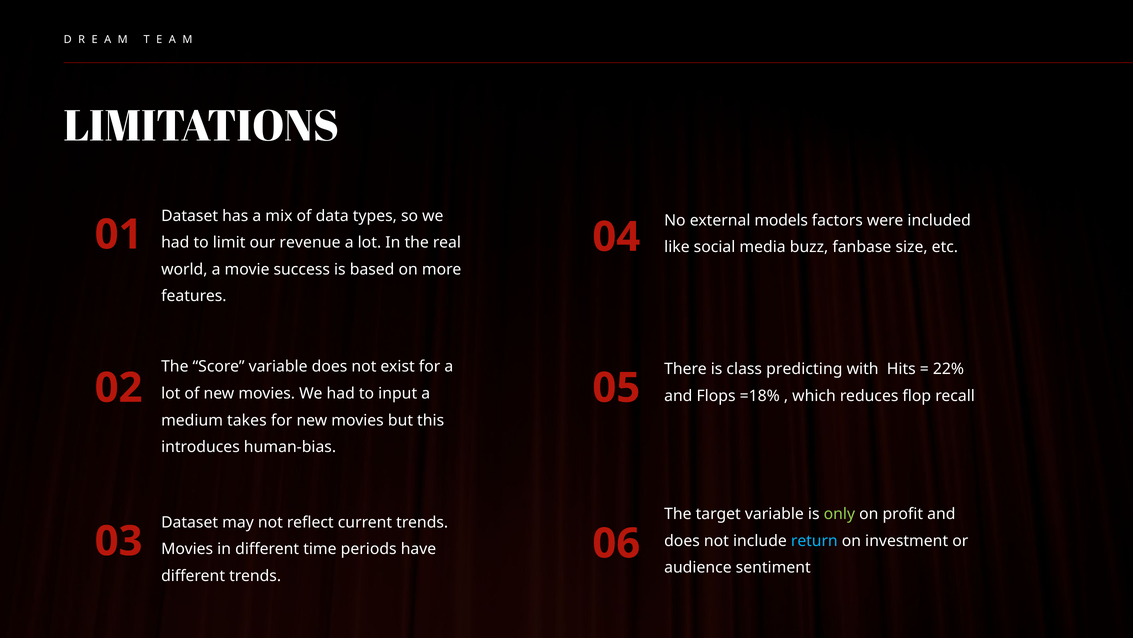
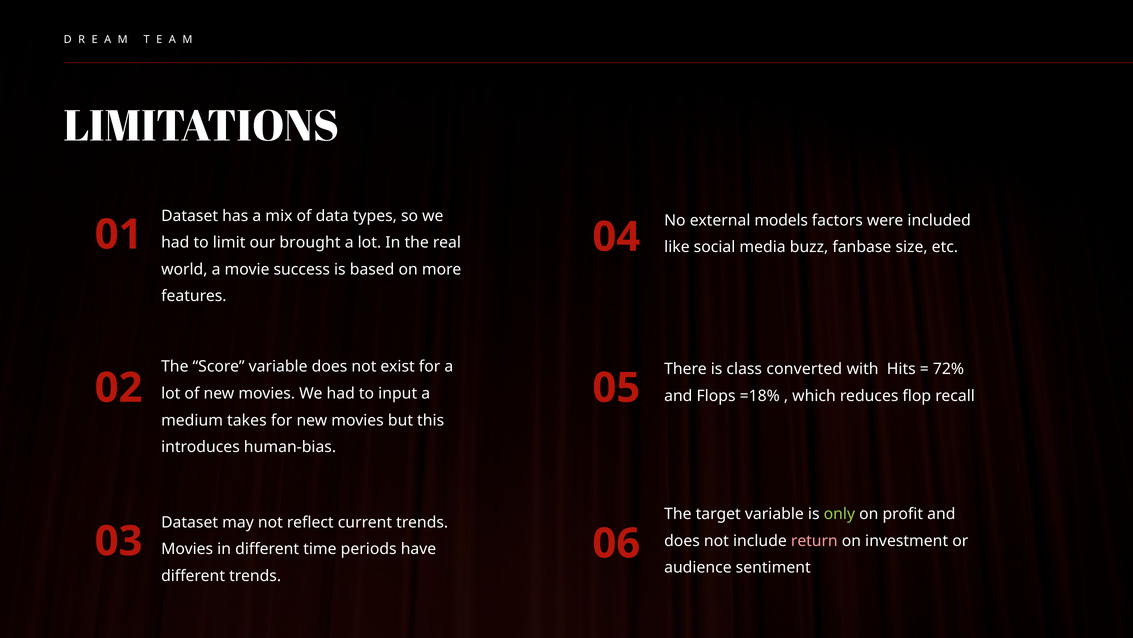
revenue: revenue -> brought
predicting: predicting -> converted
22%: 22% -> 72%
return colour: light blue -> pink
